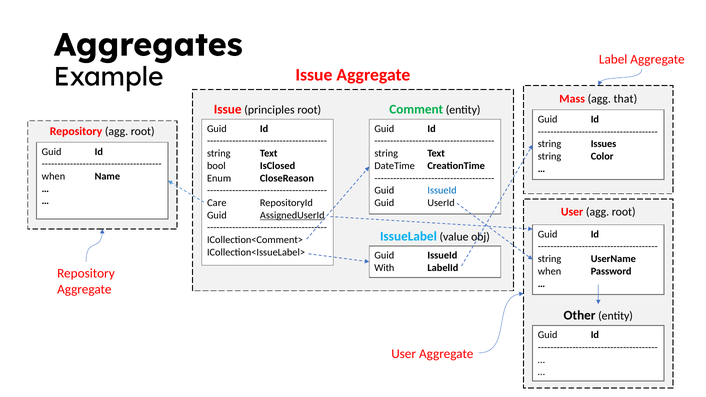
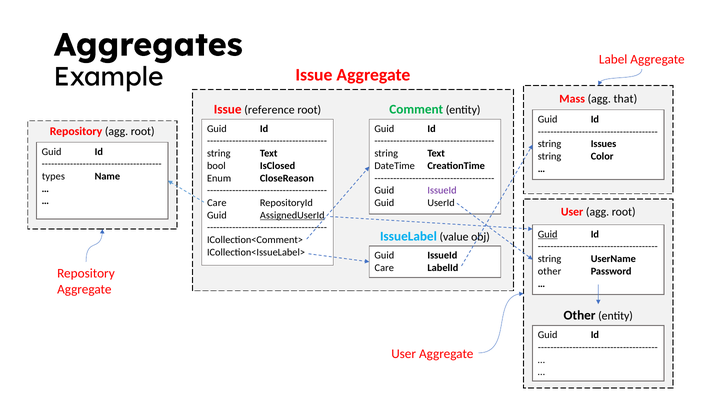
principles: principles -> reference
when at (53, 176): when -> types
IssueId at (442, 191) colour: blue -> purple
Guid at (548, 234) underline: none -> present
With at (384, 268): With -> Care
when at (550, 271): when -> other
